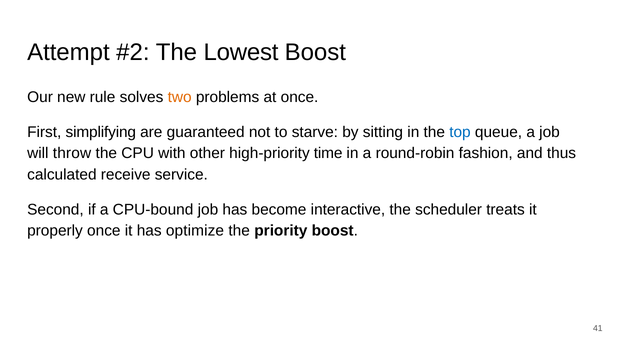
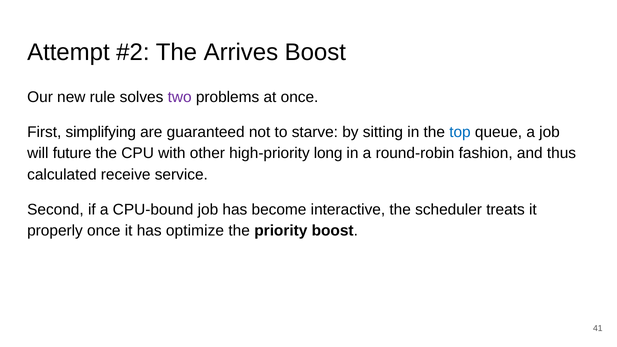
Lowest: Lowest -> Arrives
two colour: orange -> purple
throw: throw -> future
time: time -> long
